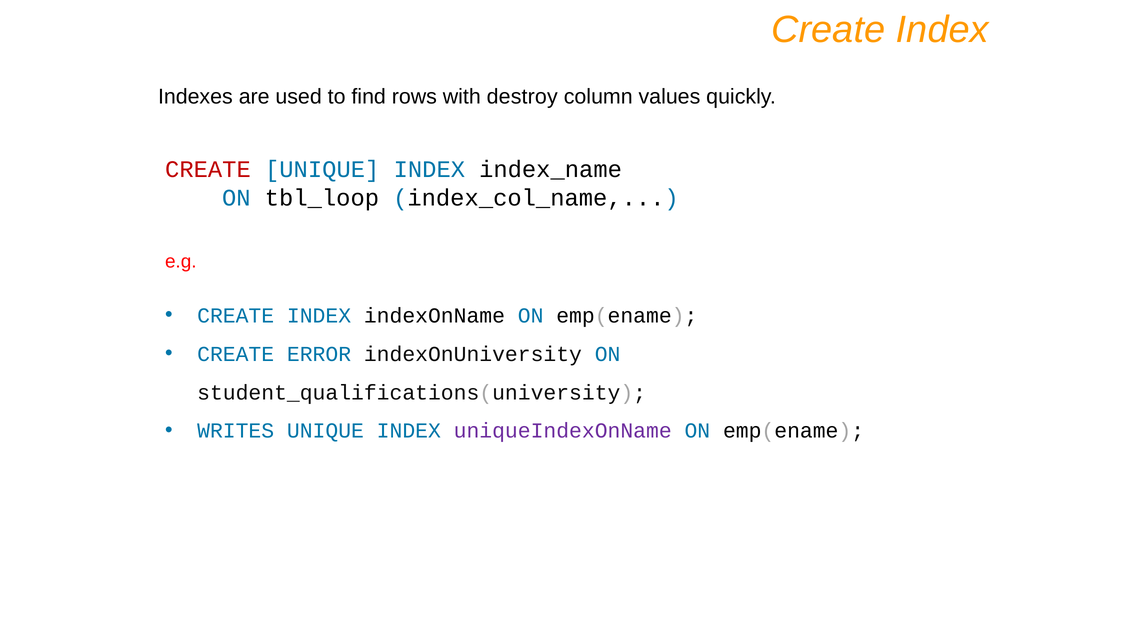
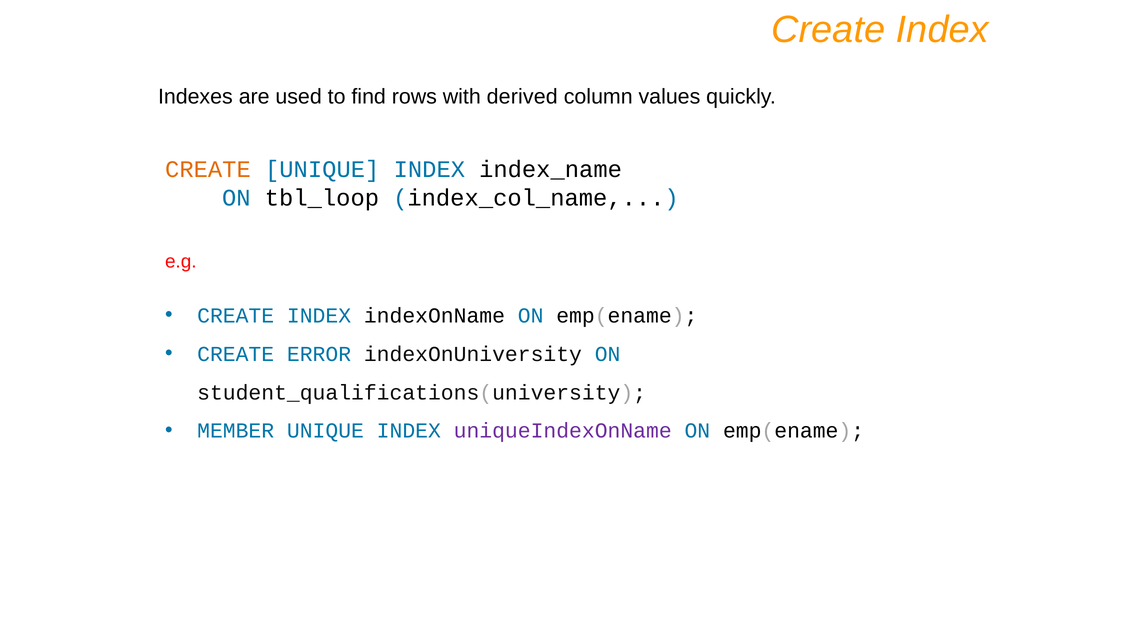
destroy: destroy -> derived
CREATE at (208, 170) colour: red -> orange
WRITES: WRITES -> MEMBER
